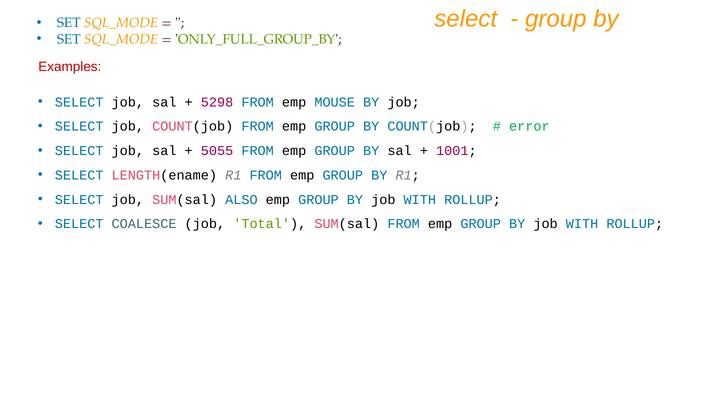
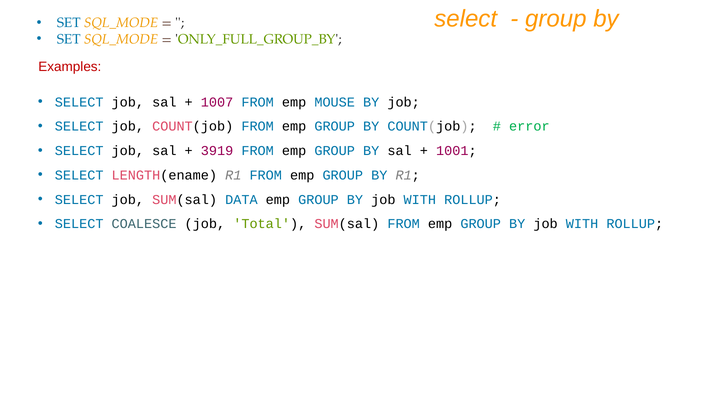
5298: 5298 -> 1007
5055: 5055 -> 3919
ALSO: ALSO -> DATA
